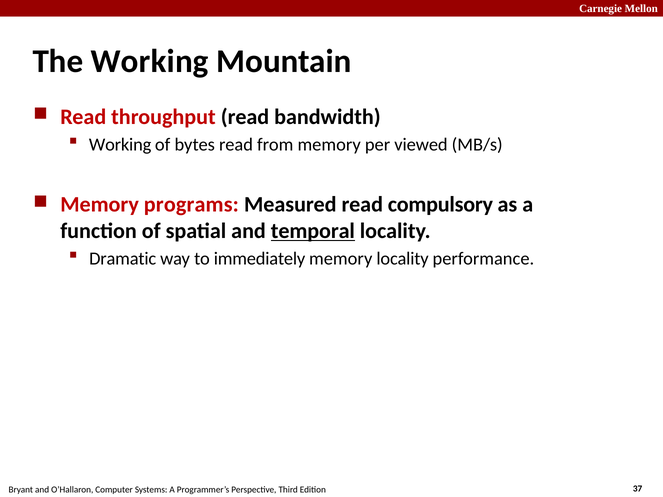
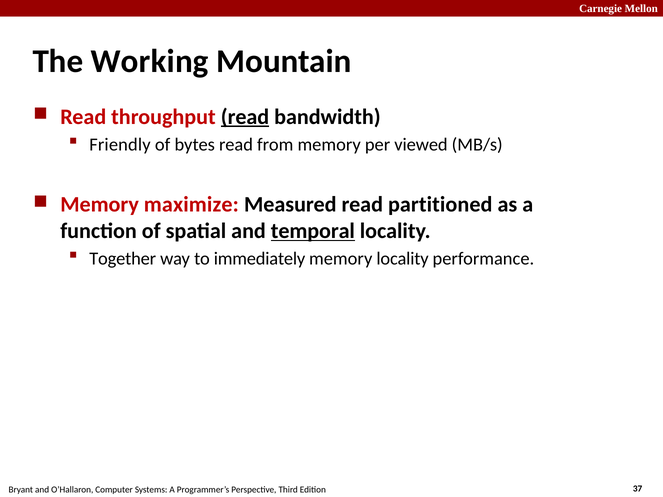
read at (245, 117) underline: none -> present
Working at (120, 145): Working -> Friendly
programs: programs -> maximize
compulsory: compulsory -> partitioned
Dramatic: Dramatic -> Together
